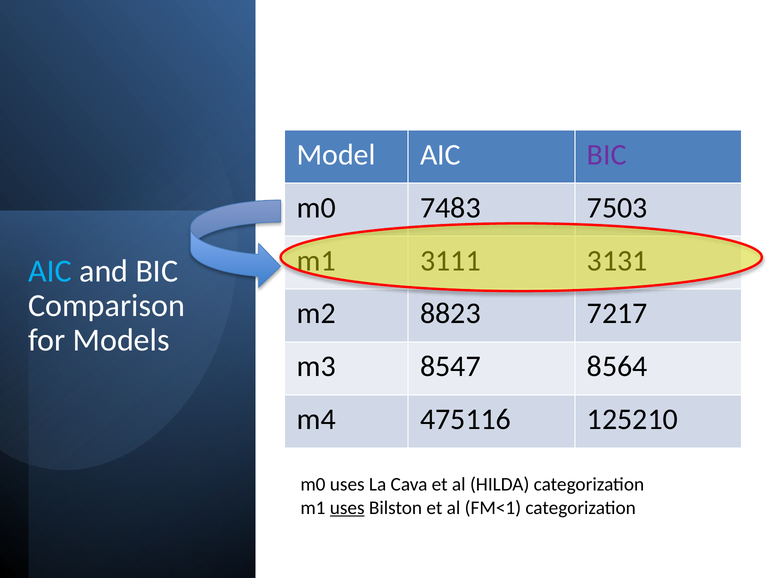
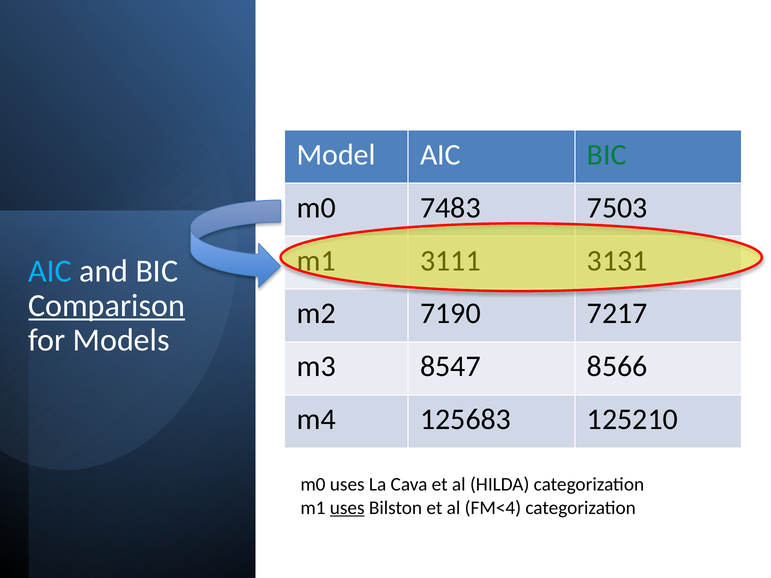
BIC at (607, 155) colour: purple -> green
Comparison underline: none -> present
8823: 8823 -> 7190
8564: 8564 -> 8566
475116: 475116 -> 125683
FM<1: FM<1 -> FM<4
